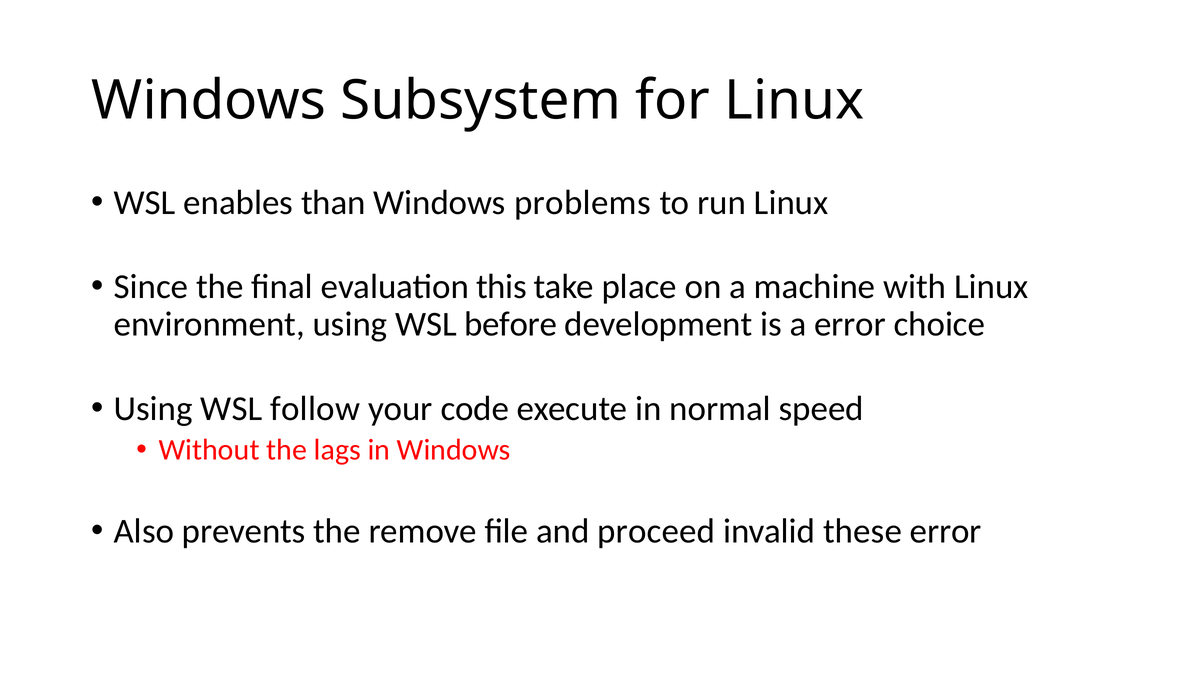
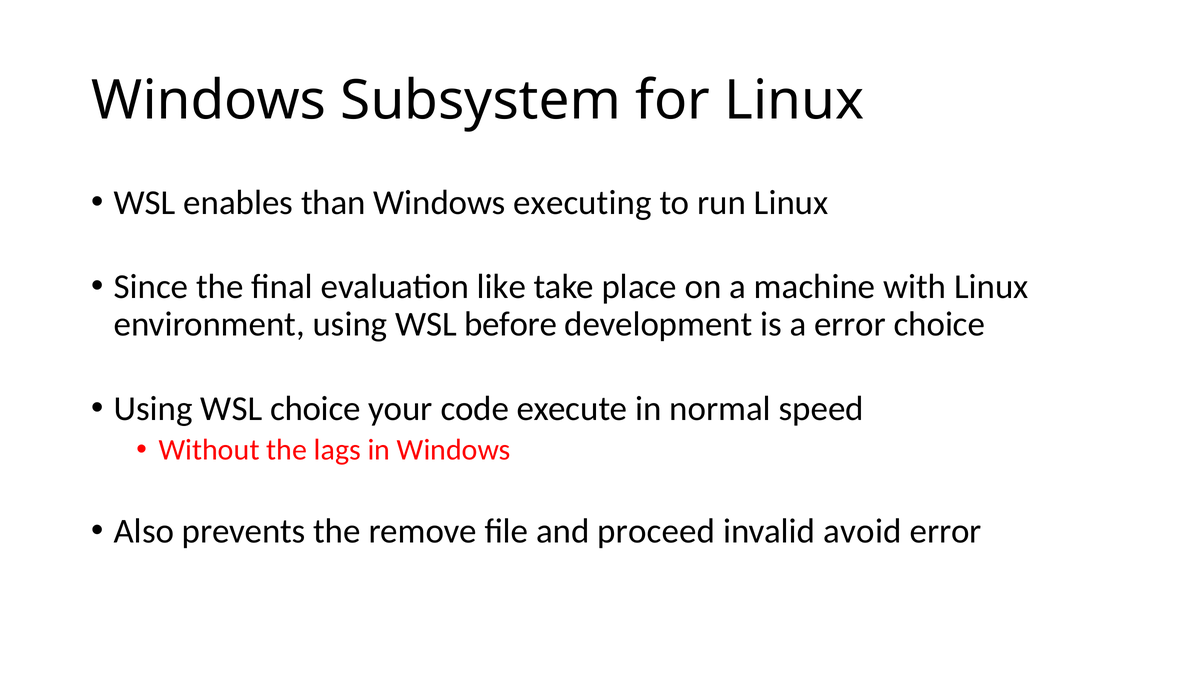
problems: problems -> executing
this: this -> like
WSL follow: follow -> choice
these: these -> avoid
